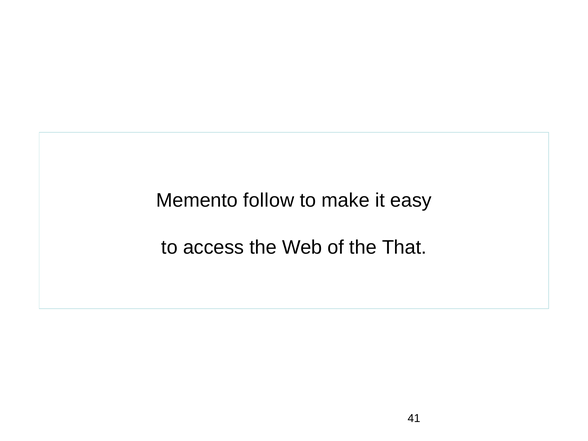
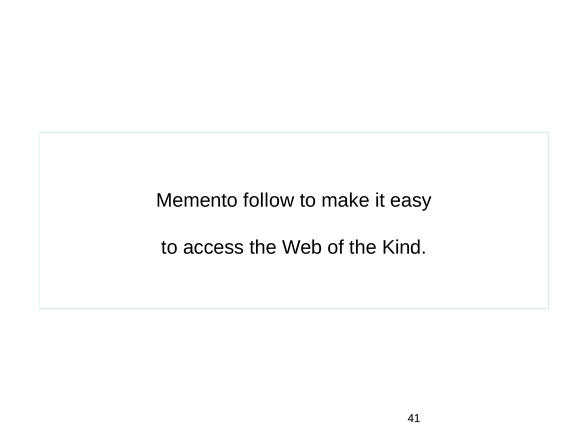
That: That -> Kind
